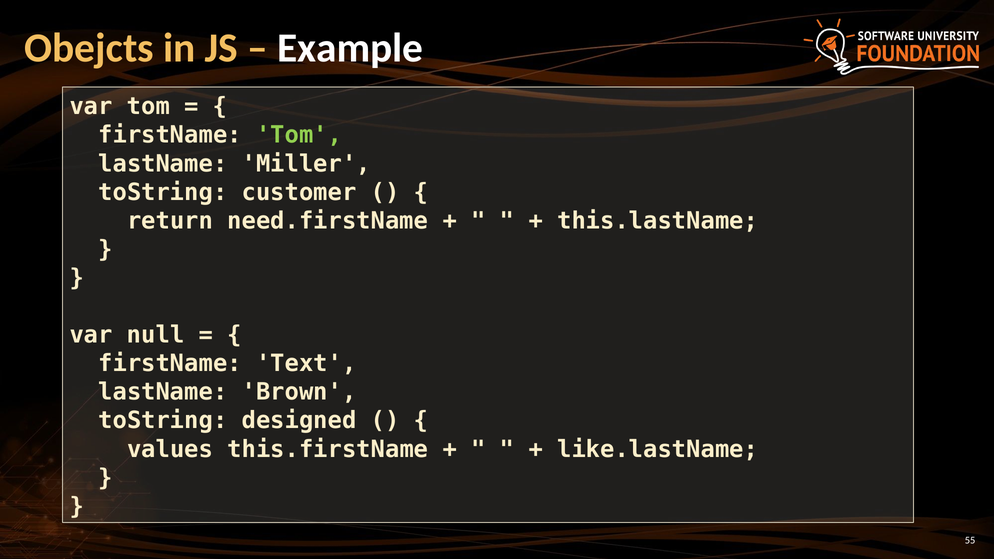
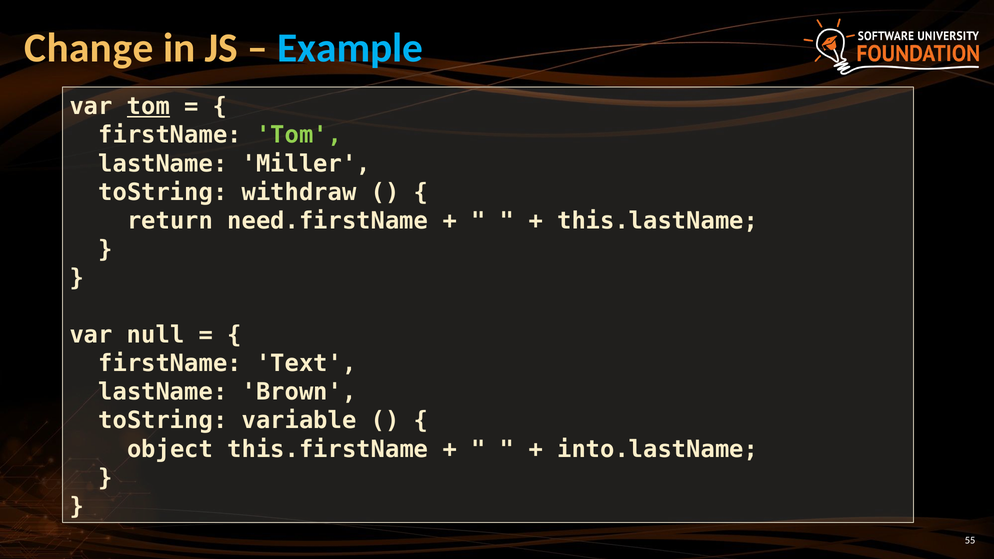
Obejcts: Obejcts -> Change
Example colour: white -> light blue
tom at (148, 107) underline: none -> present
customer: customer -> withdraw
designed: designed -> variable
values: values -> object
like.lastName: like.lastName -> into.lastName
